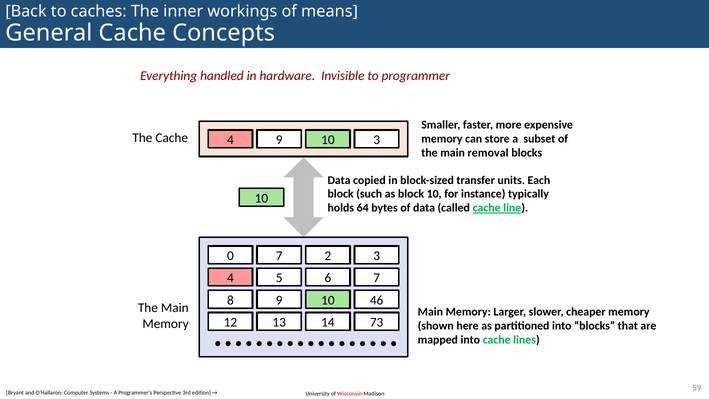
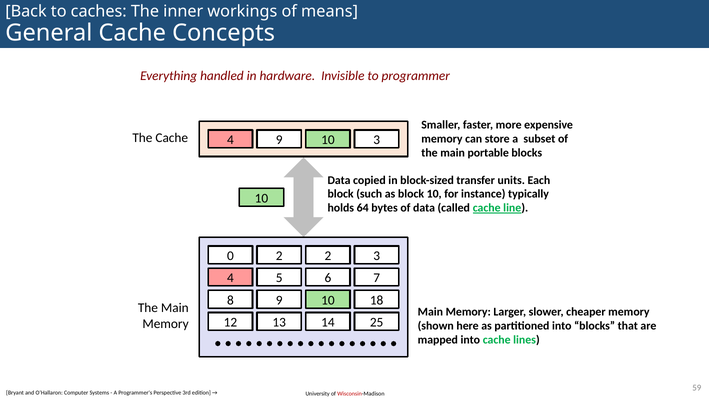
removal: removal -> portable
0 7: 7 -> 2
46: 46 -> 18
73: 73 -> 25
